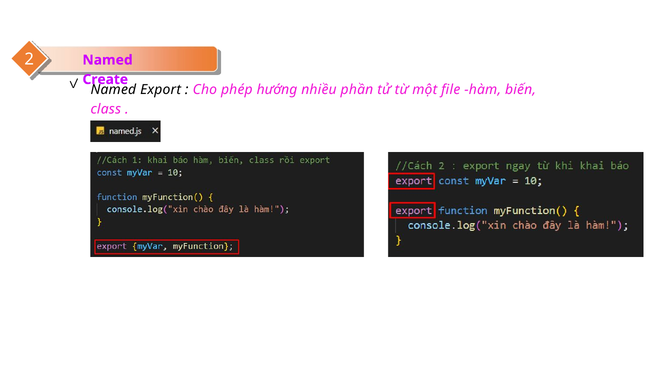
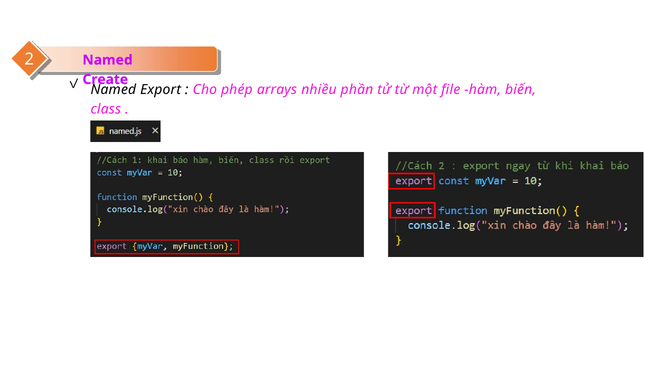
hướng: hướng -> arrays
